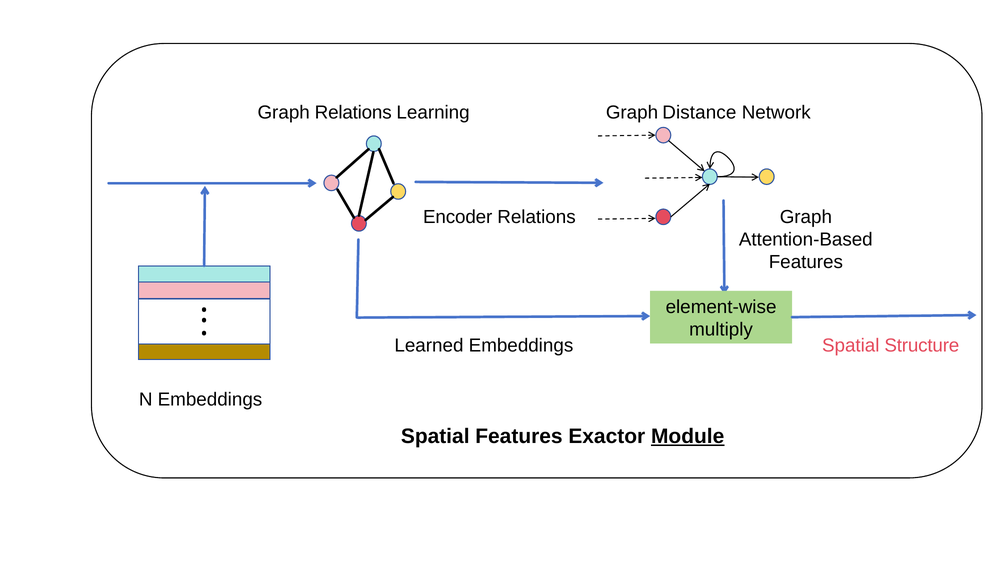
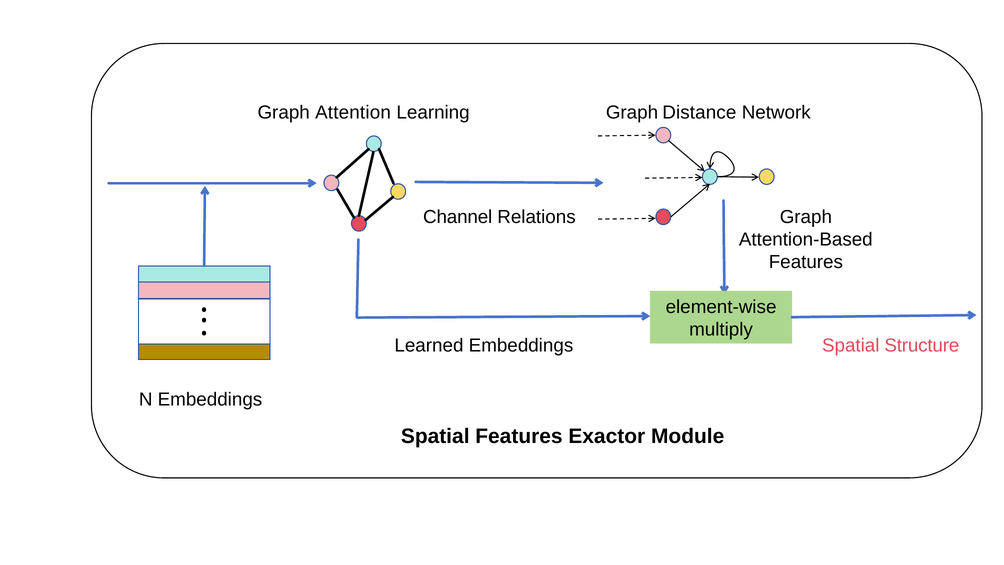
Graph Relations: Relations -> Attention
Encoder: Encoder -> Channel
Module underline: present -> none
